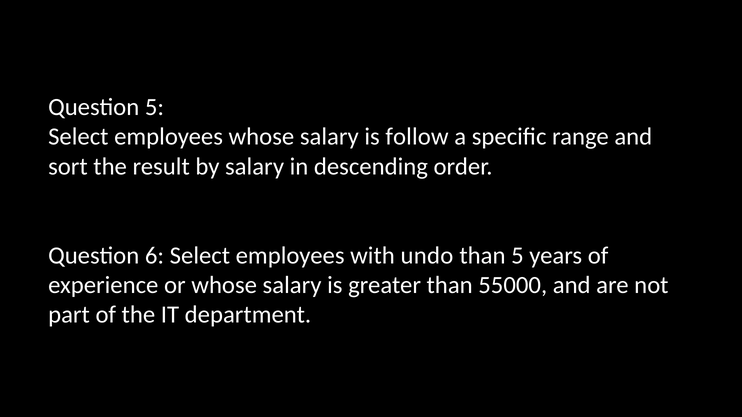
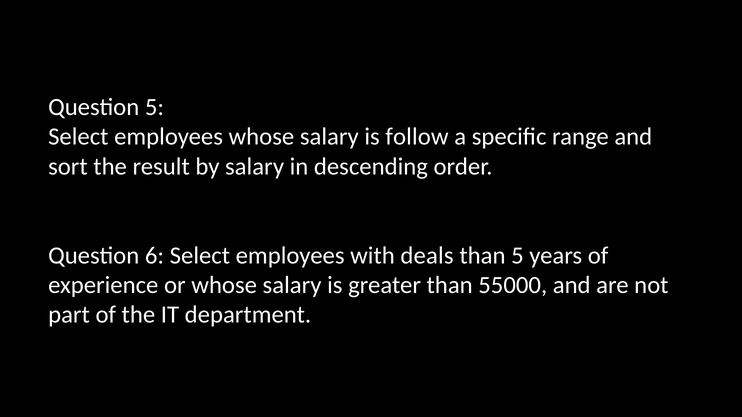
undo: undo -> deals
